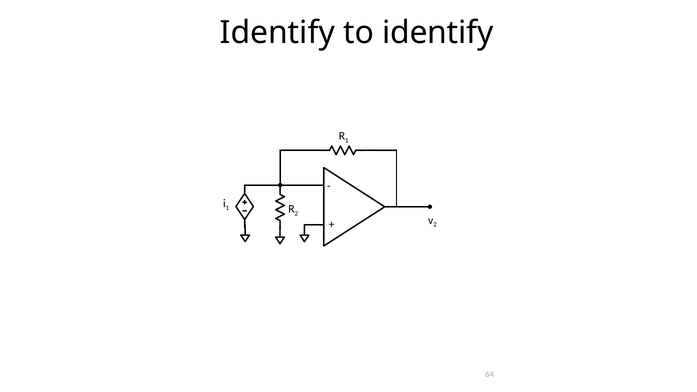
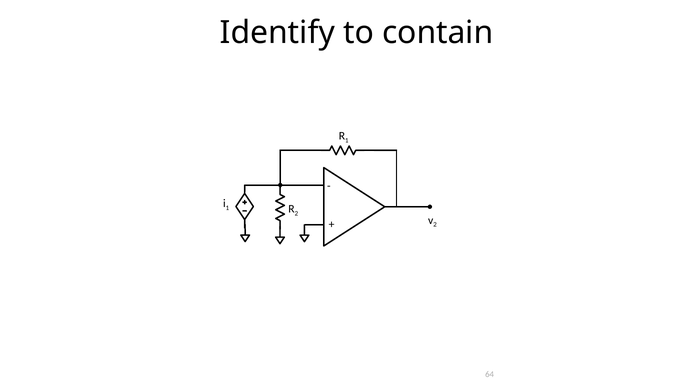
to identify: identify -> contain
